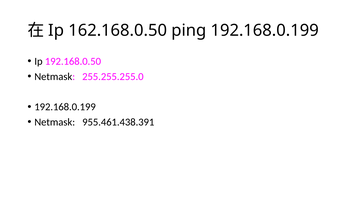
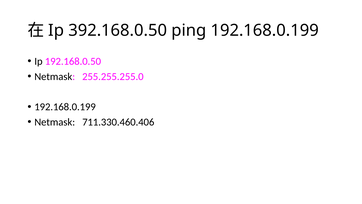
162.168.0.50: 162.168.0.50 -> 392.168.0.50
955.461.438.391: 955.461.438.391 -> 711.330.460.406
